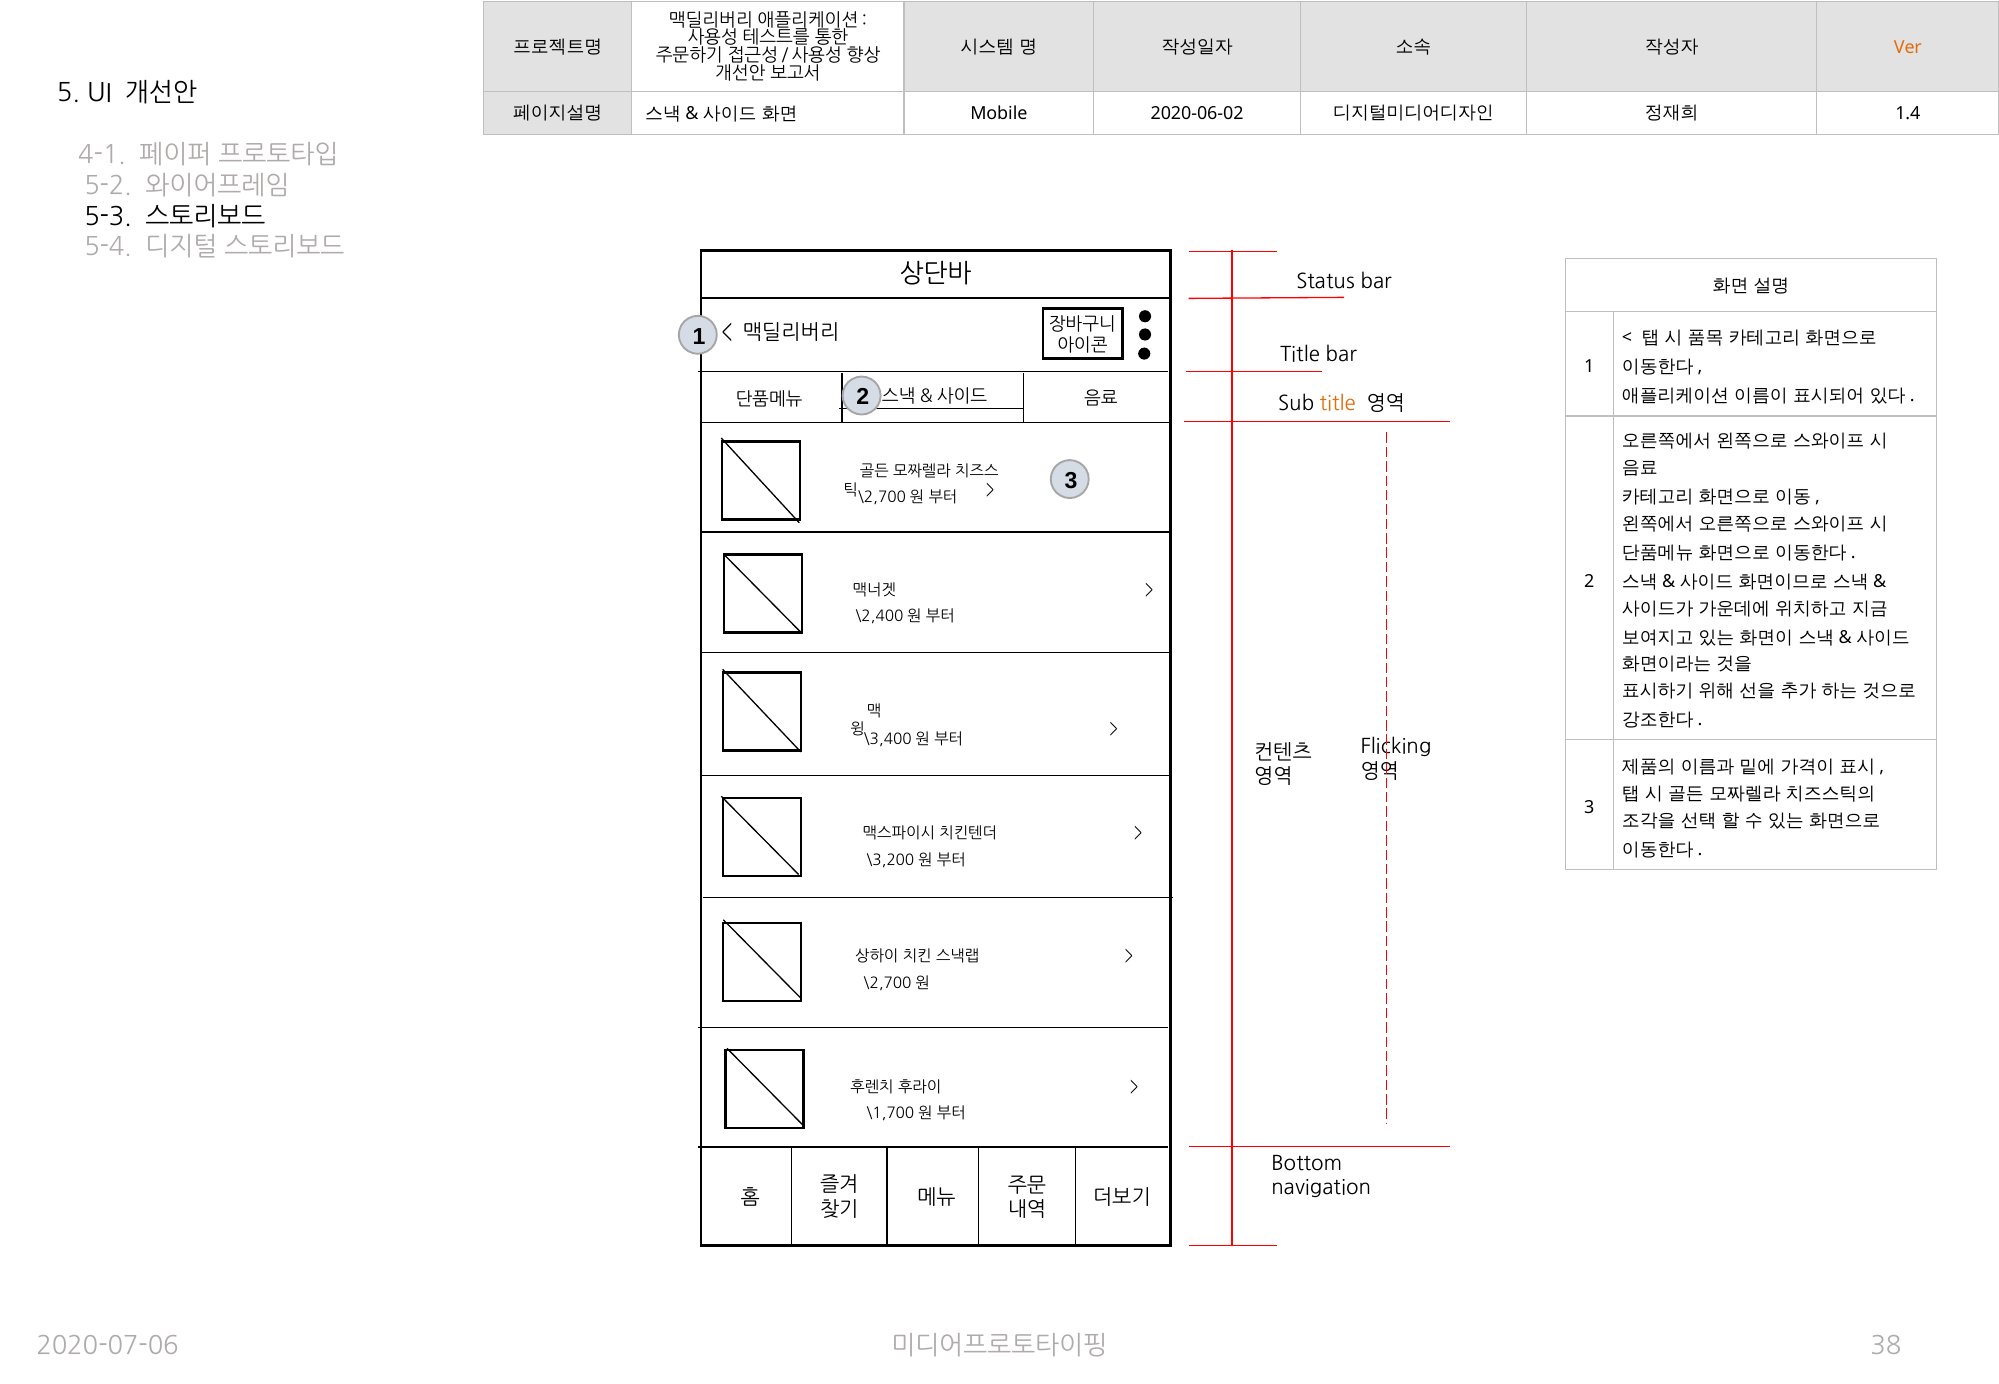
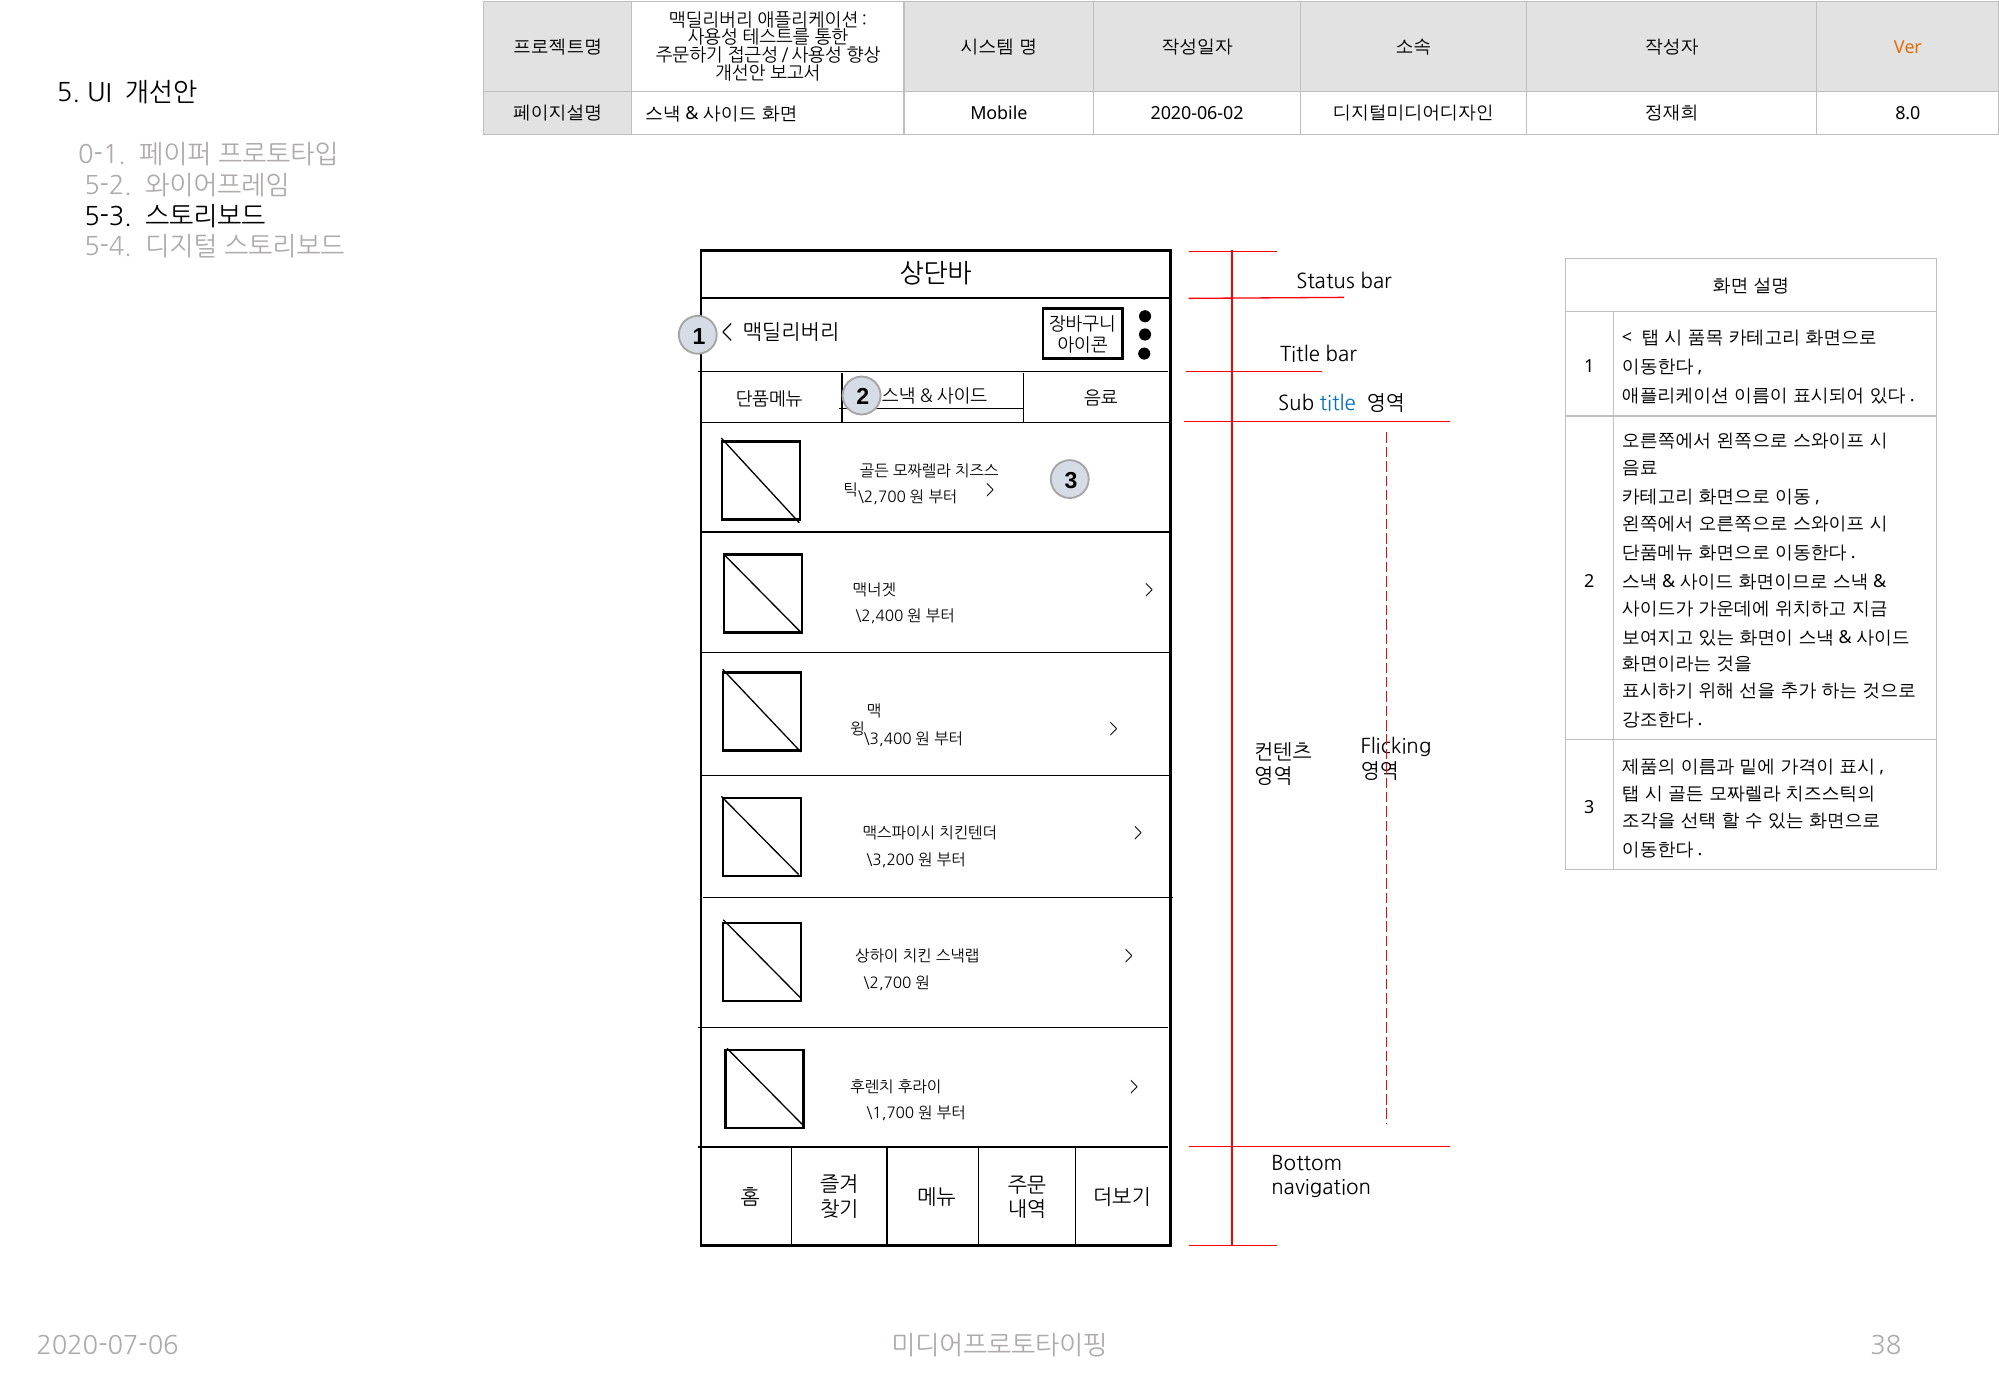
1.4: 1.4 -> 8.0
4-1: 4-1 -> 0-1
title at (1338, 403) colour: orange -> blue
